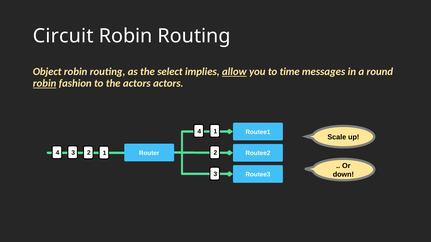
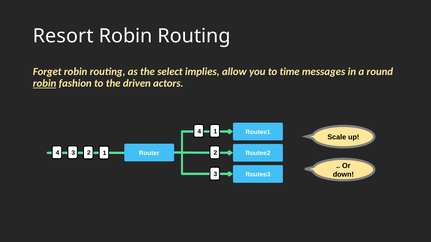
Circuit: Circuit -> Resort
Object: Object -> Forget
allow underline: present -> none
the actors: actors -> driven
